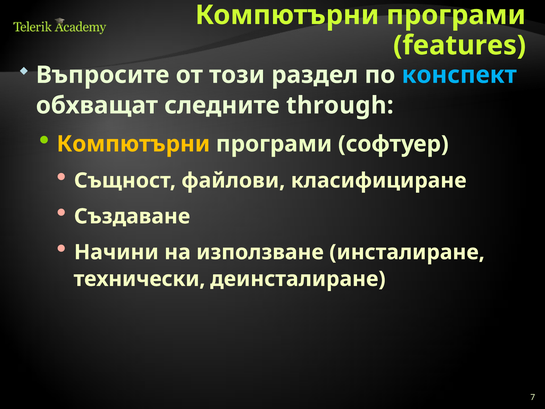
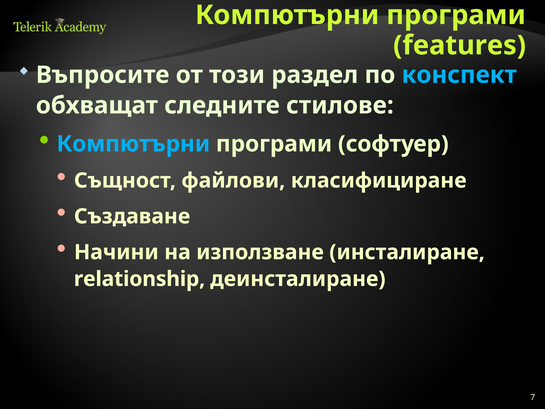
through: through -> стилове
Компютърни at (133, 144) colour: yellow -> light blue
технически: технически -> relationship
